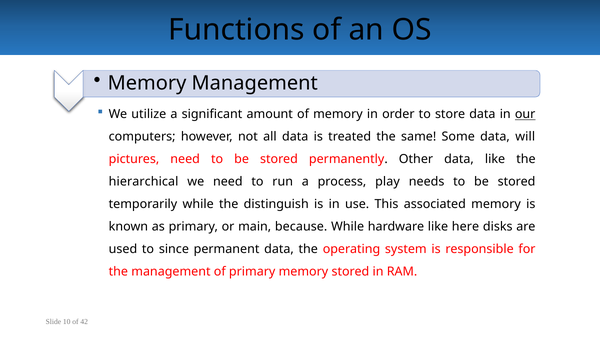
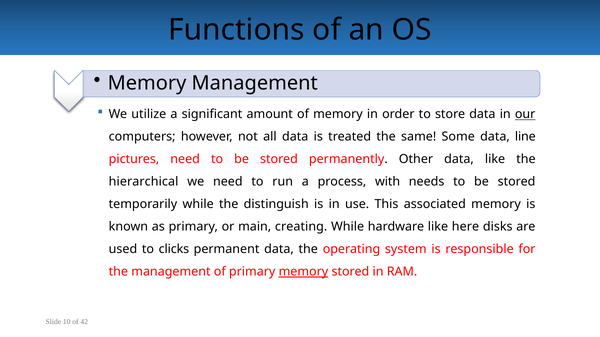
will: will -> line
play: play -> with
because: because -> creating
since: since -> clicks
memory at (303, 272) underline: none -> present
